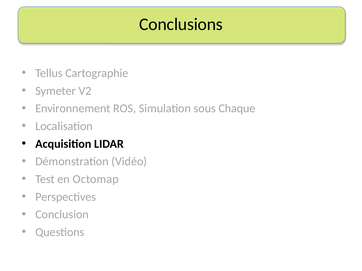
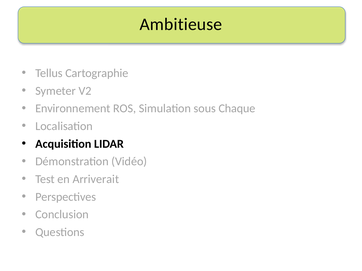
Conclusions: Conclusions -> Ambitieuse
Octomap: Octomap -> Arriverait
